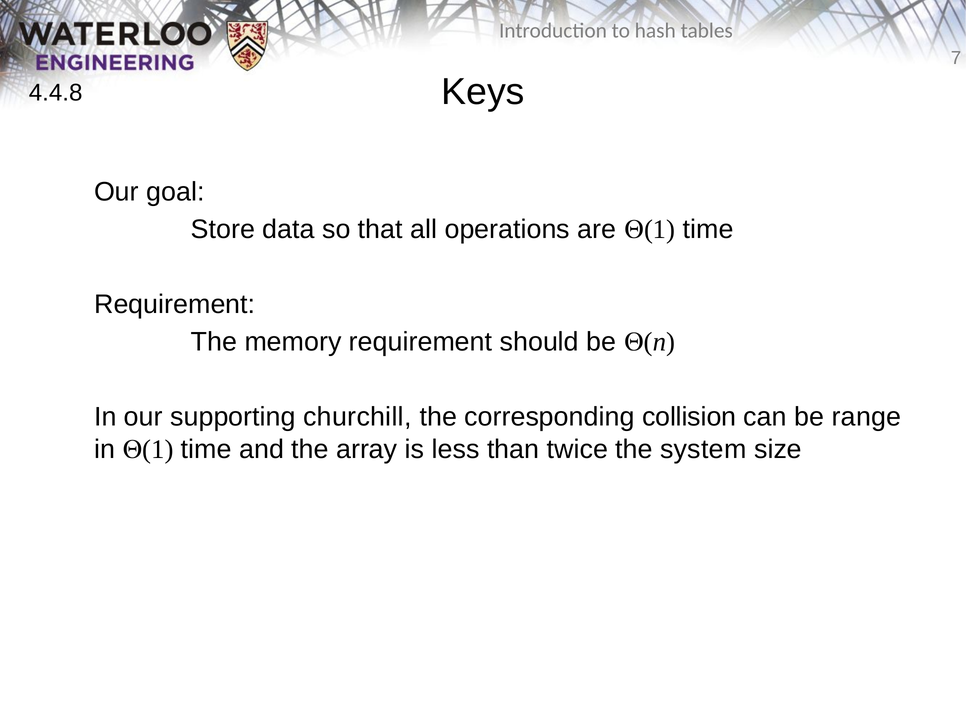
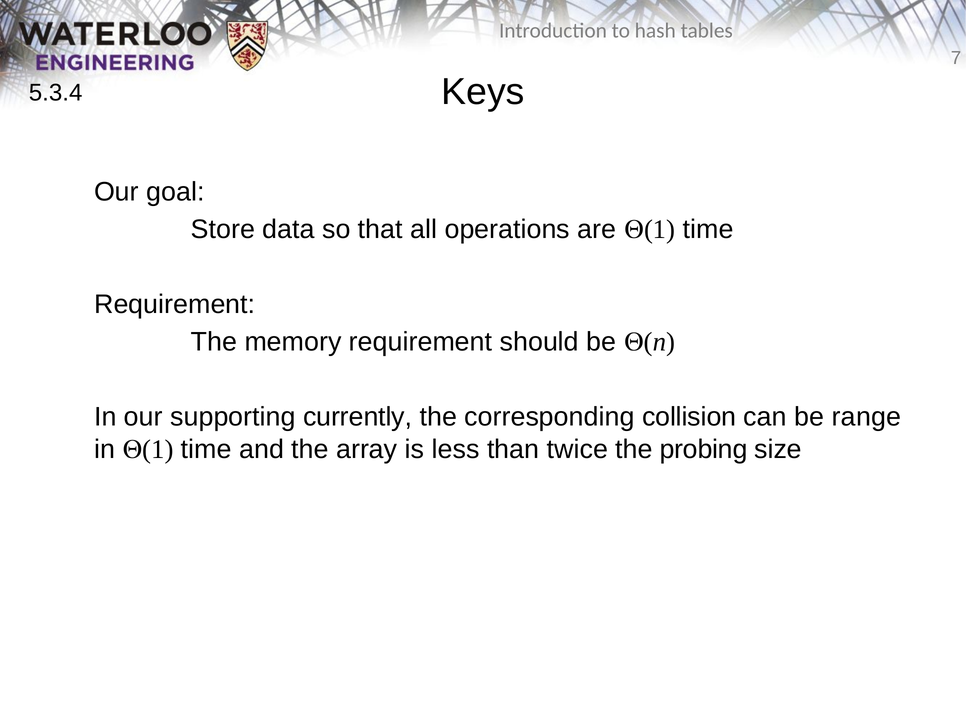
4.4.8: 4.4.8 -> 5.3.4
churchill: churchill -> currently
system: system -> probing
